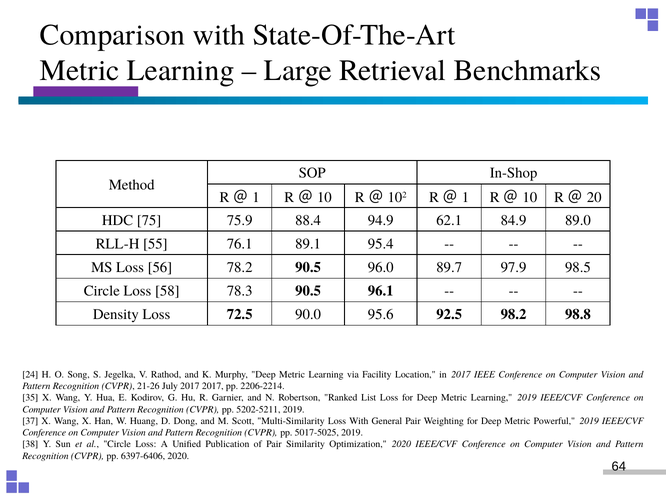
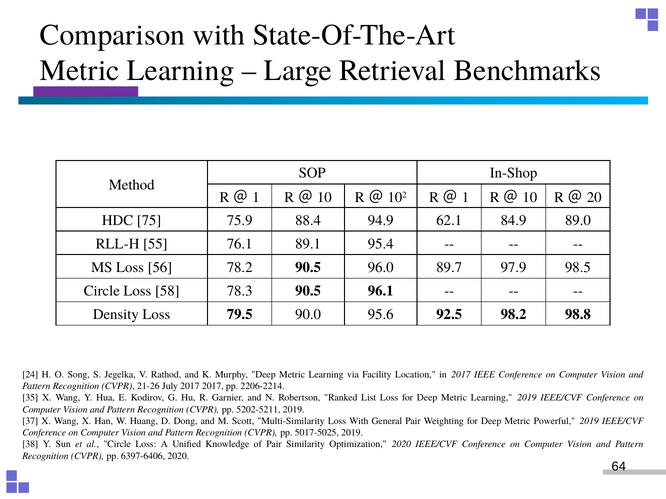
72.5: 72.5 -> 79.5
Publication: Publication -> Knowledge
